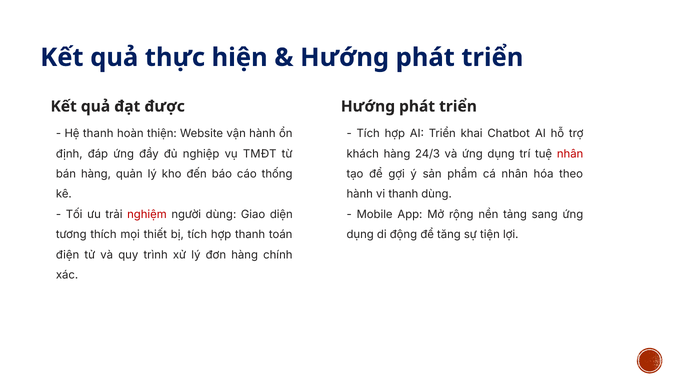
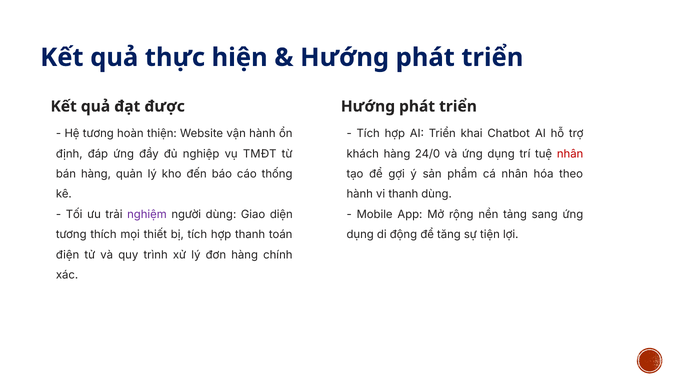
Hệ thanh: thanh -> tương
24/3: 24/3 -> 24/0
nghiệm colour: red -> purple
